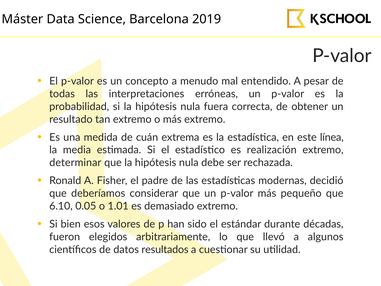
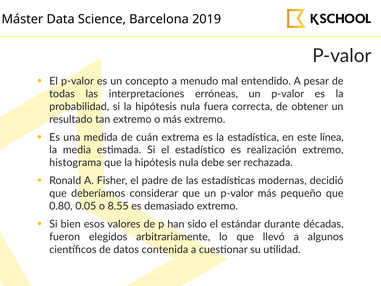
determinar: determinar -> histograma
6.10: 6.10 -> 0.80
1.01: 1.01 -> 8.55
resultados: resultados -> contenida
